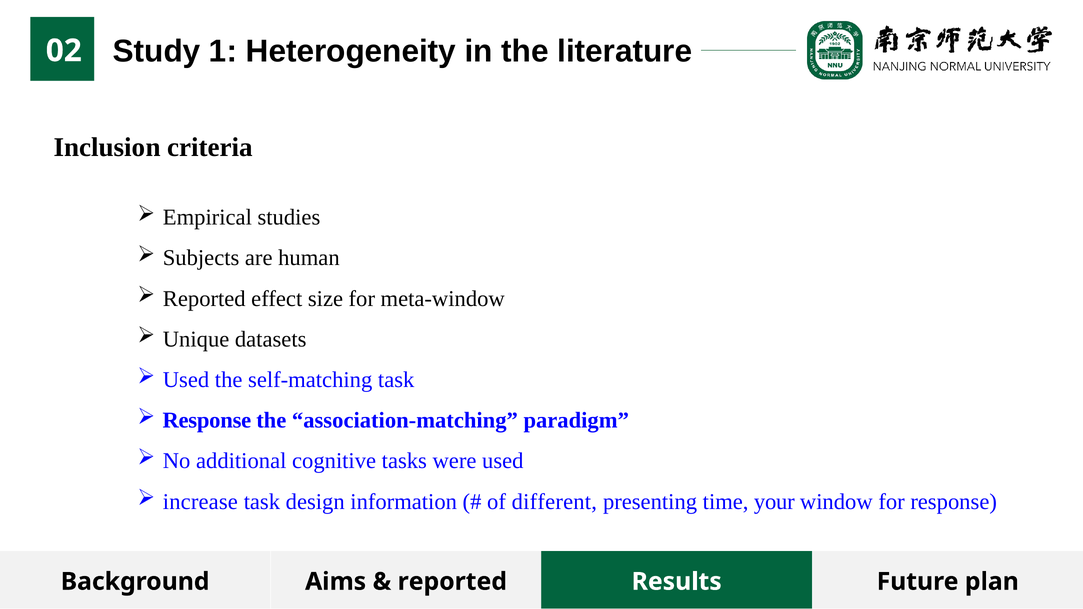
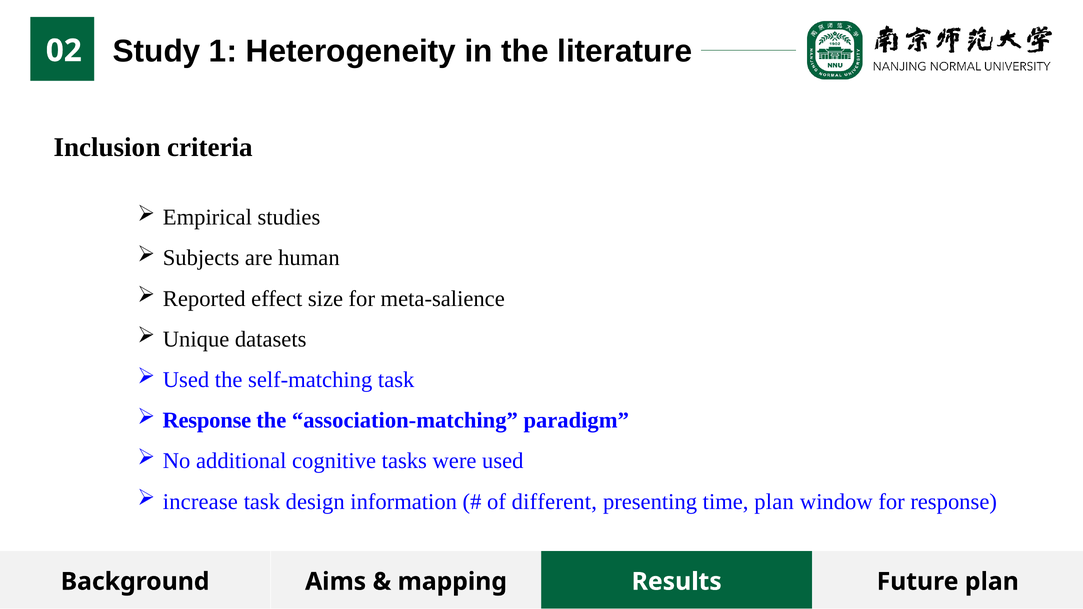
meta-window: meta-window -> meta-salience
time your: your -> plan
reported at (452, 582): reported -> mapping
